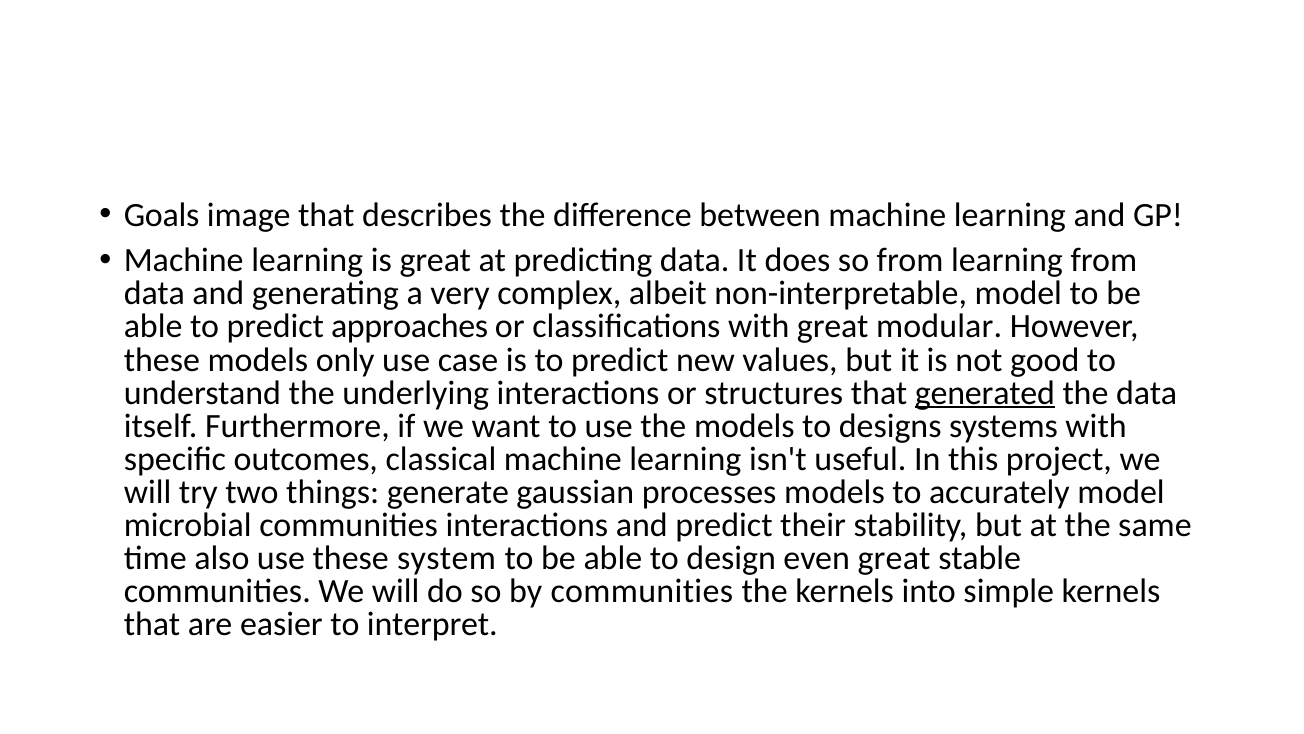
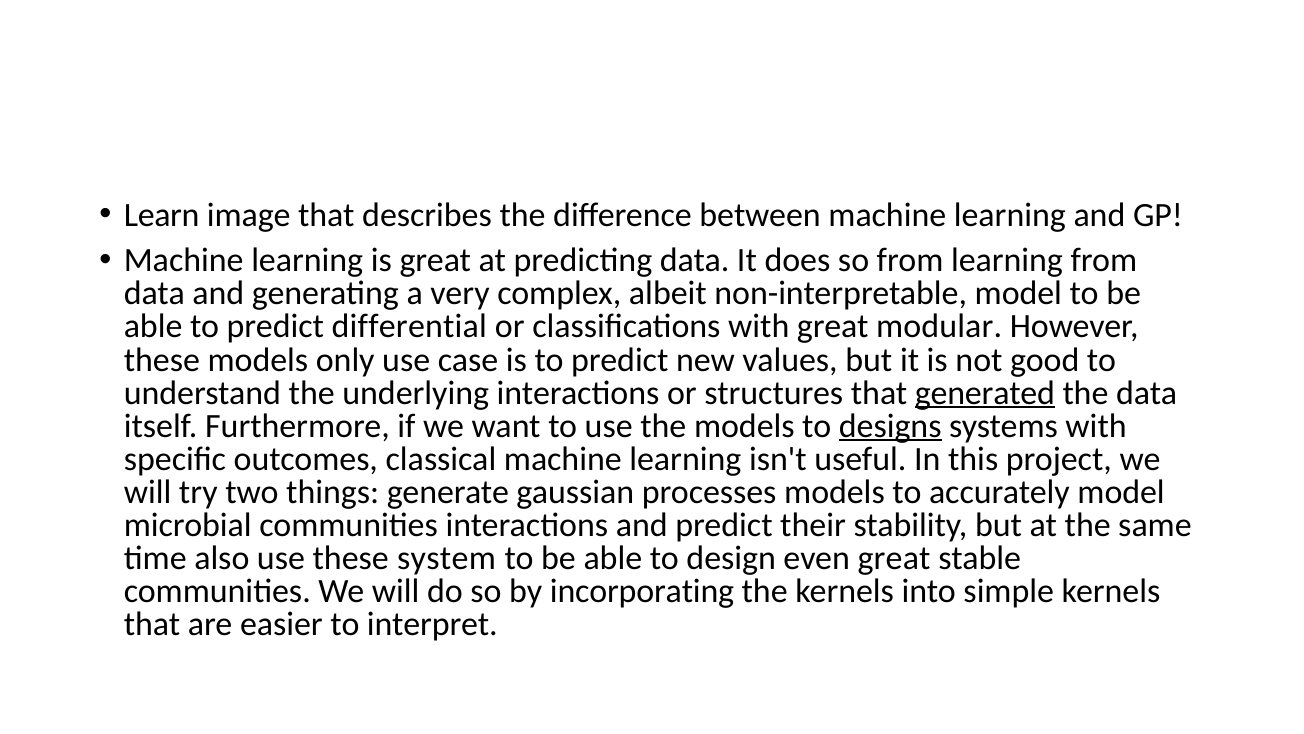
Goals: Goals -> Learn
approaches: approaches -> differential
designs underline: none -> present
by communities: communities -> incorporating
